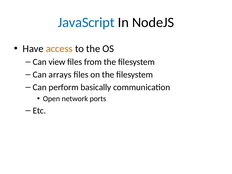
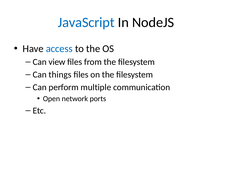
access colour: orange -> blue
arrays: arrays -> things
basically: basically -> multiple
